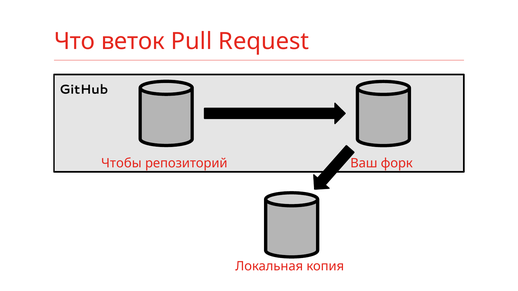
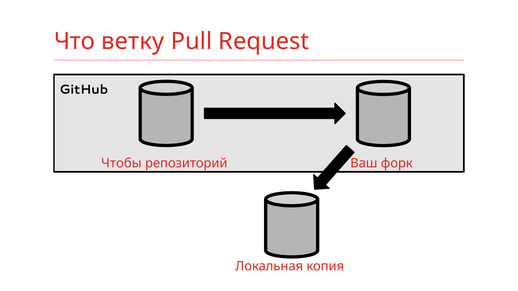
веток: веток -> ветку
